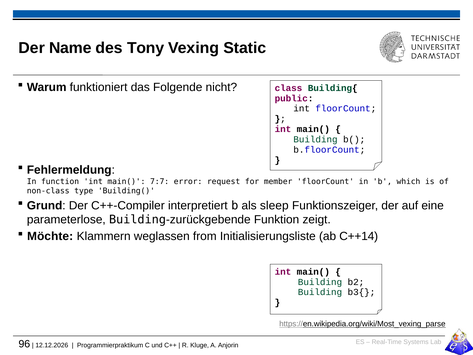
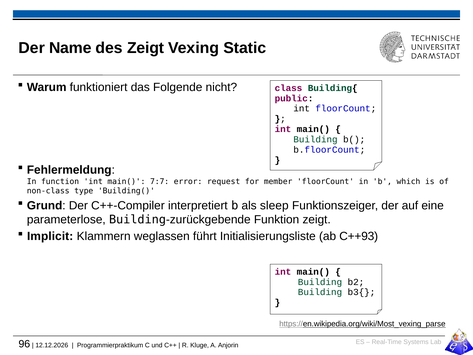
des Tony: Tony -> Zeigt
Möchte: Möchte -> Implicit
from: from -> führt
C++14: C++14 -> C++93
